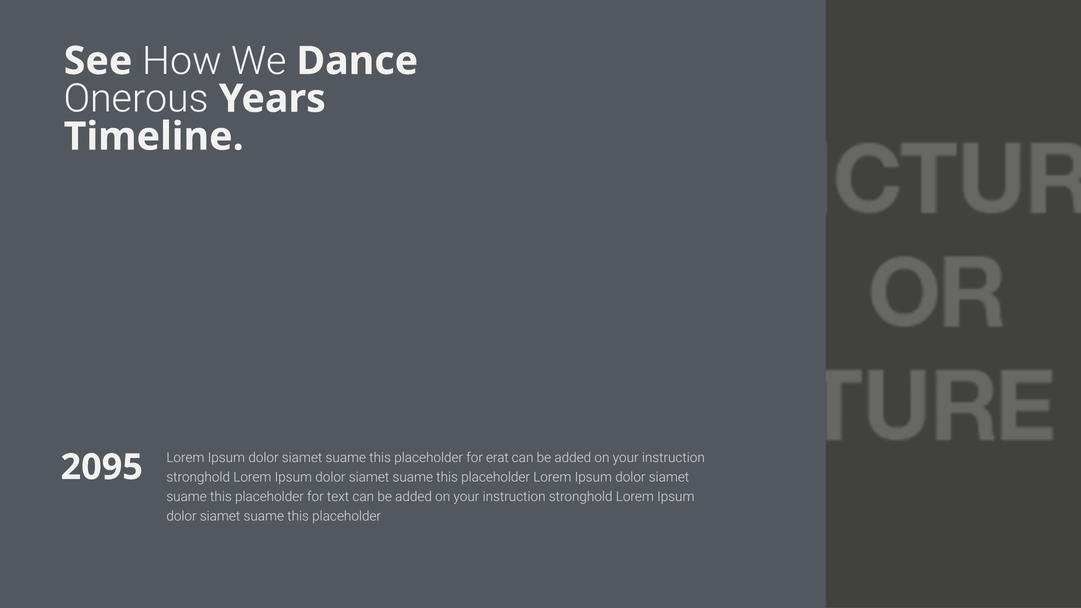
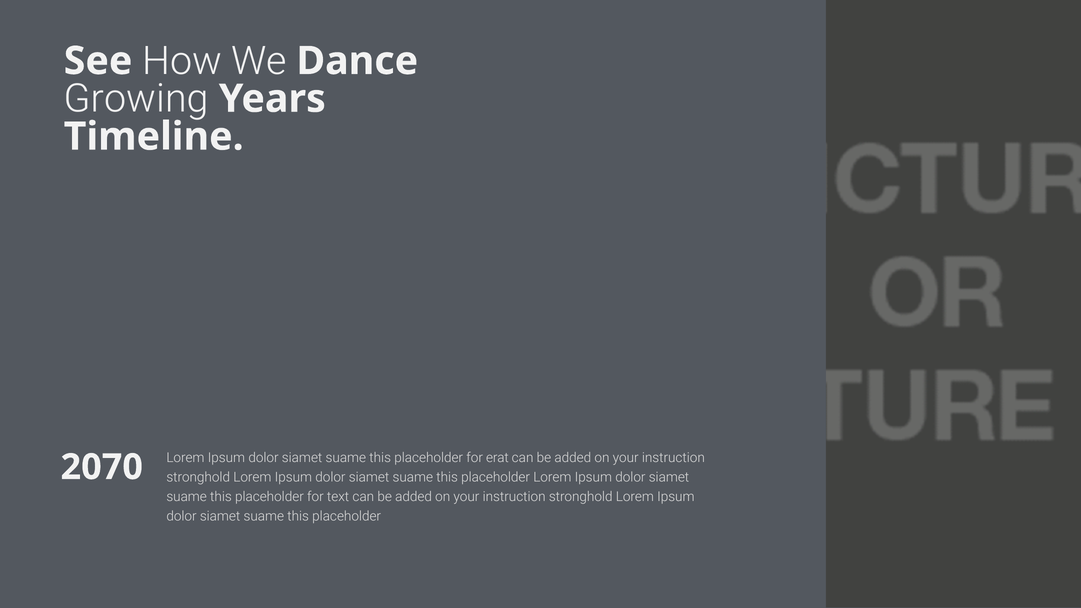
Onerous: Onerous -> Growing
2095: 2095 -> 2070
